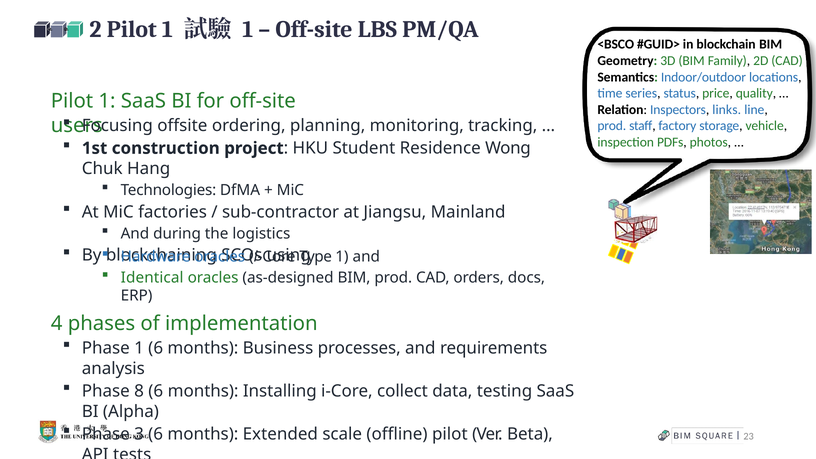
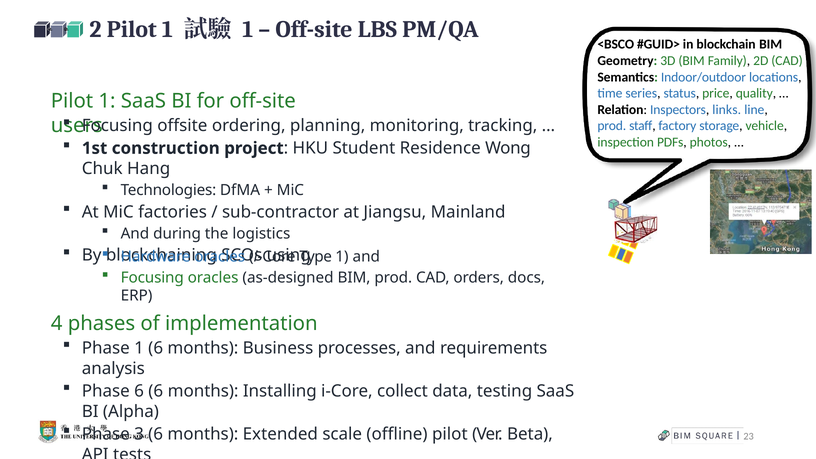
Identical at (152, 278): Identical -> Focusing
Phase 8: 8 -> 6
